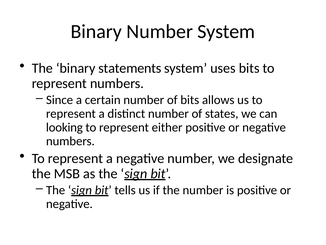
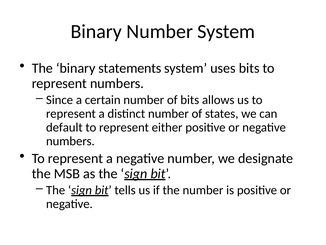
looking: looking -> default
